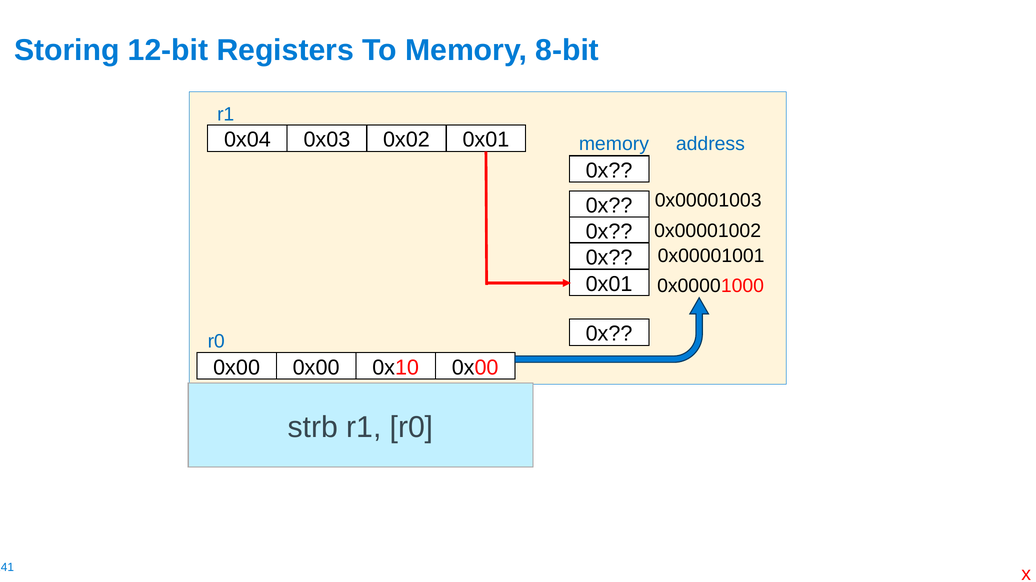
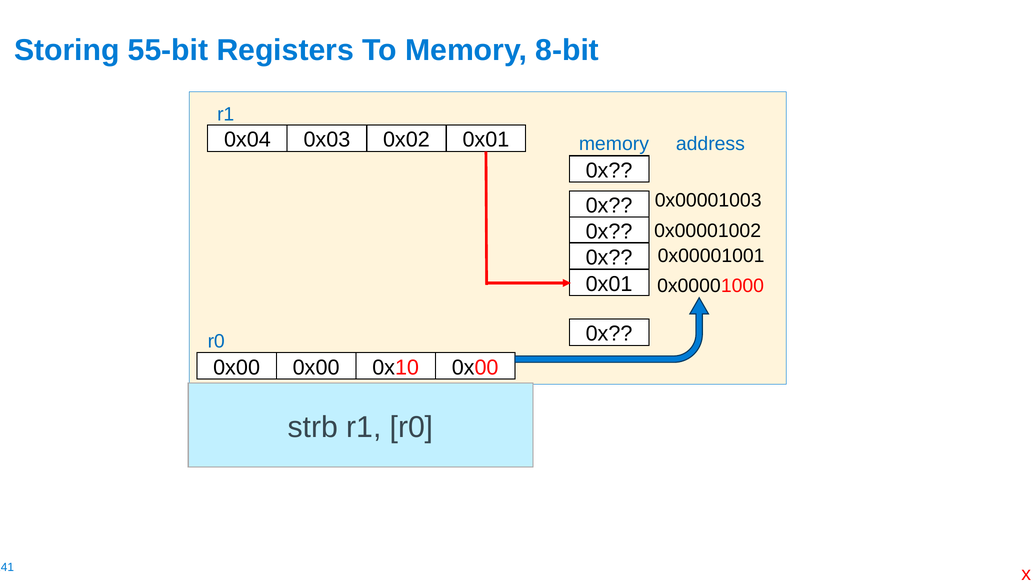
12-bit: 12-bit -> 55-bit
